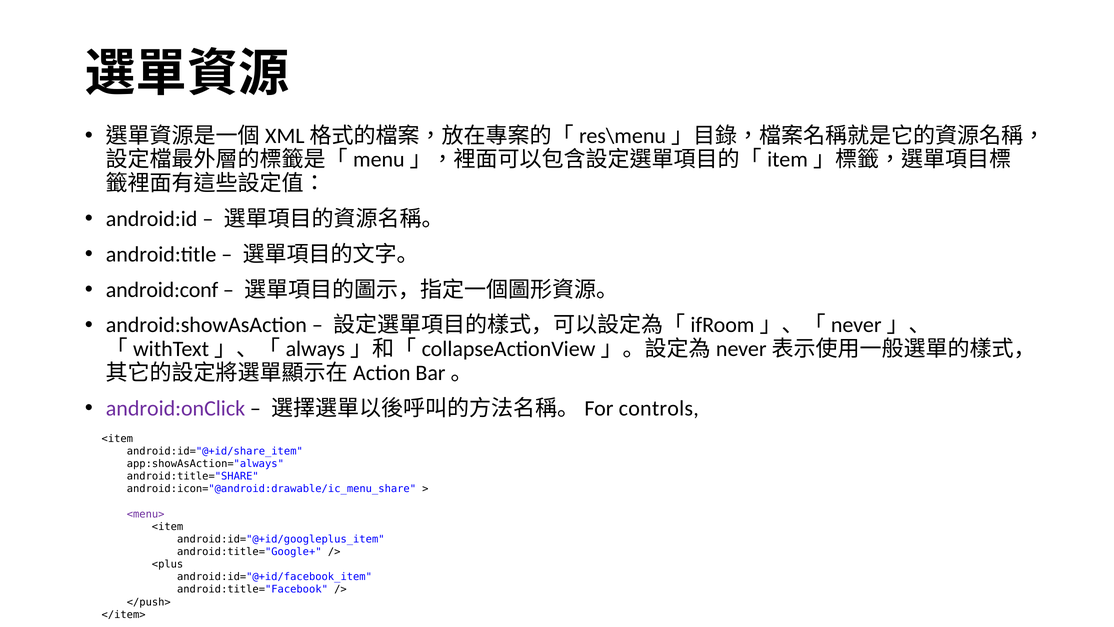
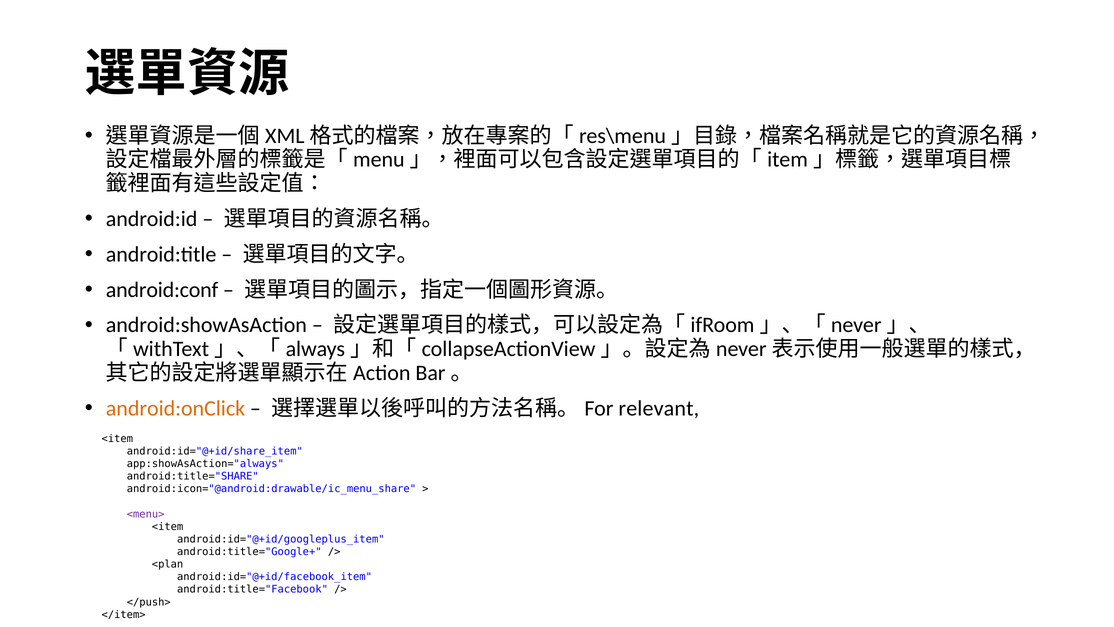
android:onClick colour: purple -> orange
controls: controls -> relevant
<plus: <plus -> <plan
